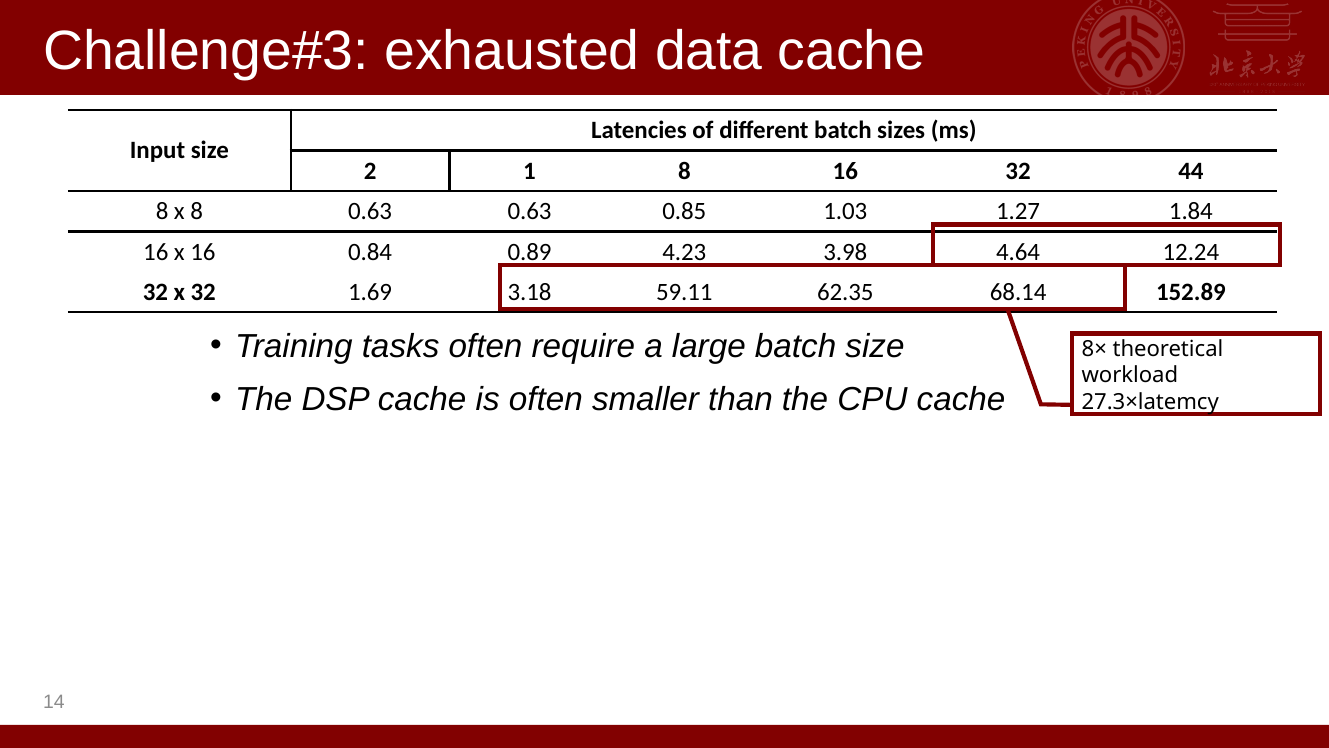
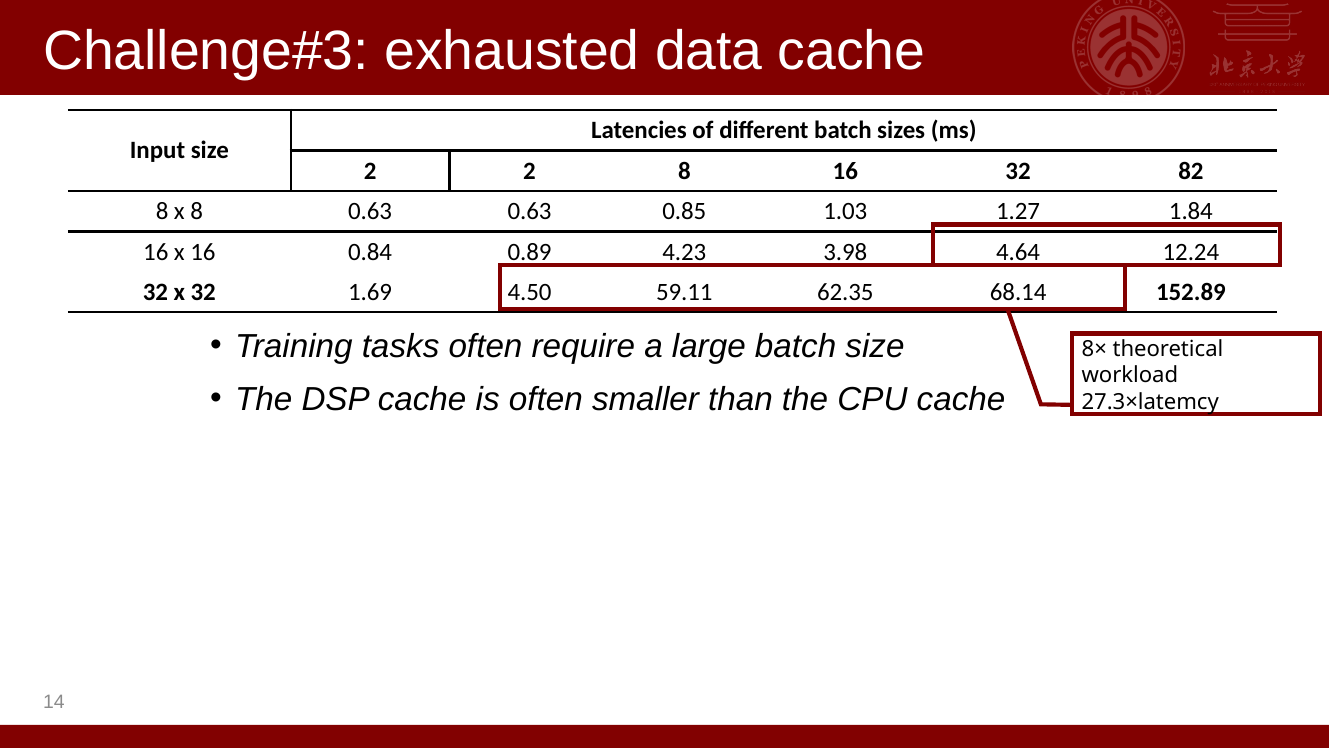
2 1: 1 -> 2
44: 44 -> 82
3.18: 3.18 -> 4.50
